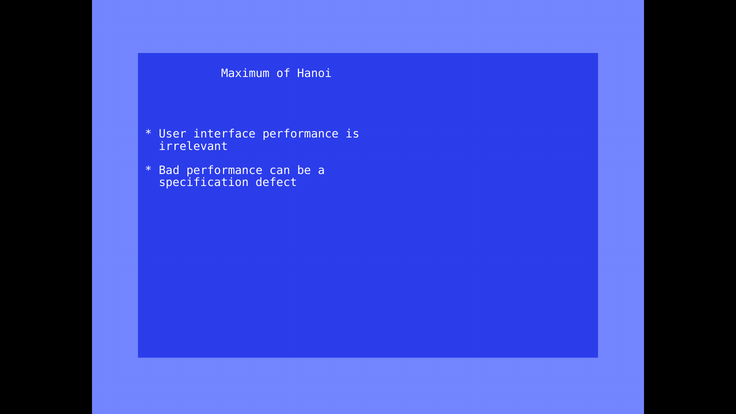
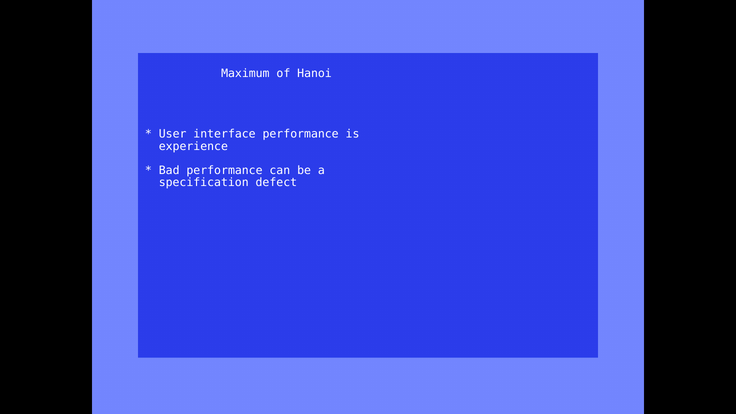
irrelevant: irrelevant -> experience
